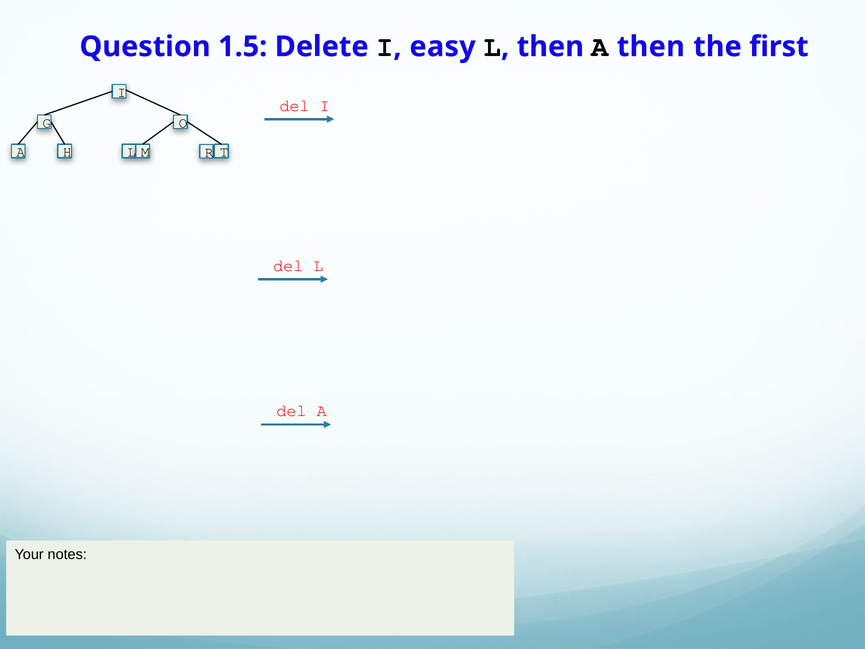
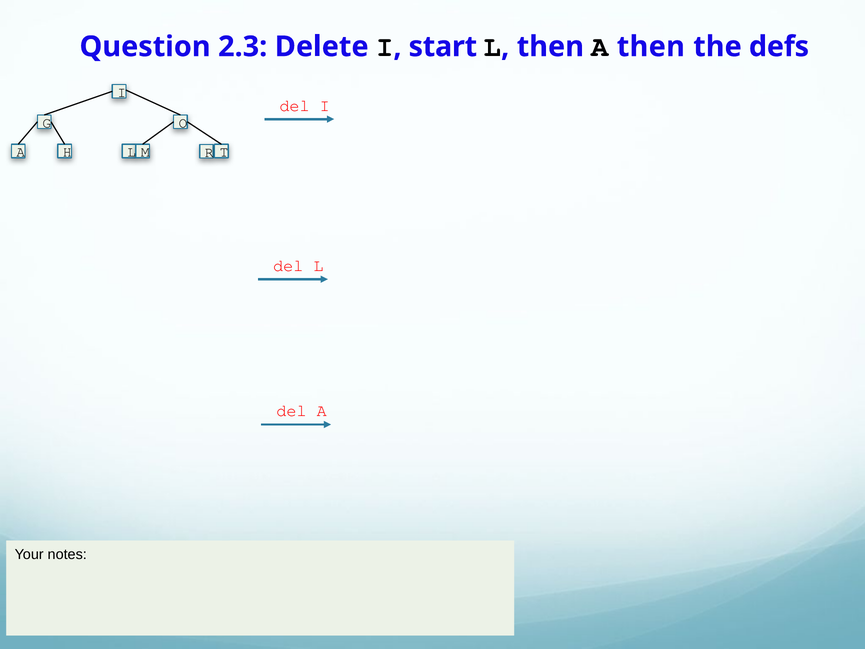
1.5: 1.5 -> 2.3
easy: easy -> start
first: first -> defs
